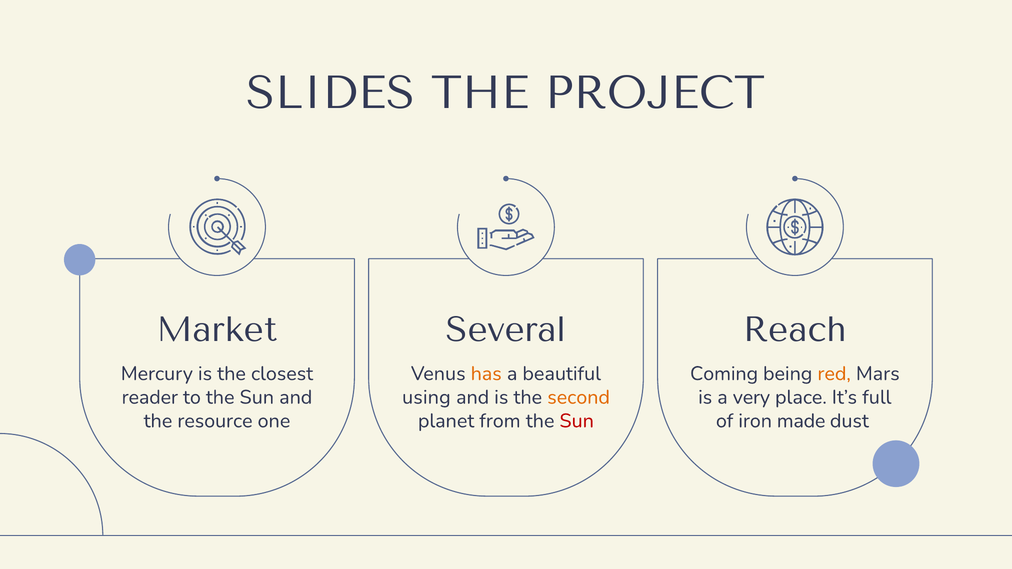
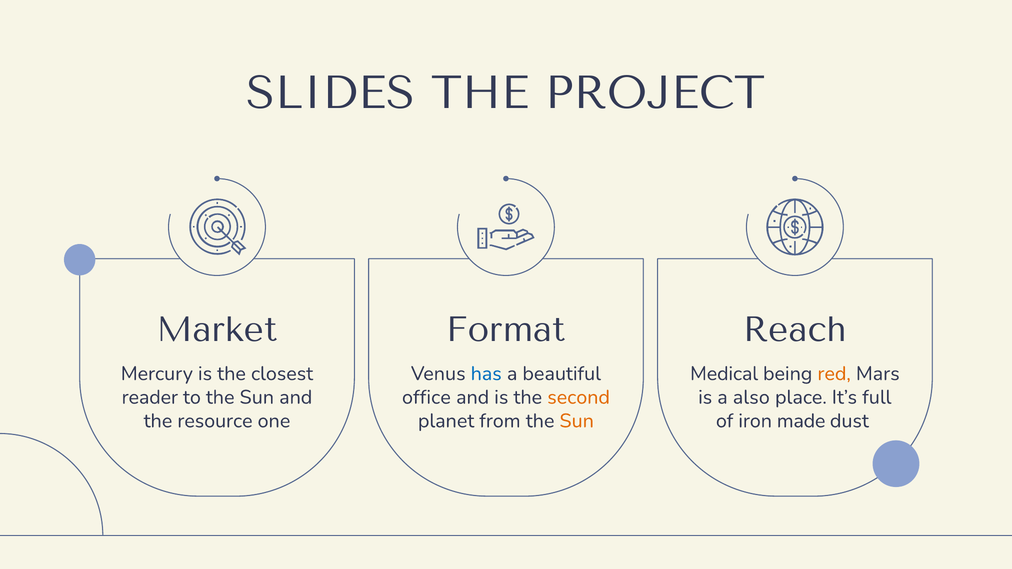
Several: Several -> Format
has colour: orange -> blue
Coming: Coming -> Medical
using: using -> office
very: very -> also
Sun at (577, 421) colour: red -> orange
